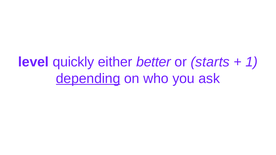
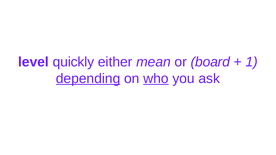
better: better -> mean
starts: starts -> board
who underline: none -> present
